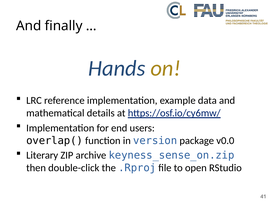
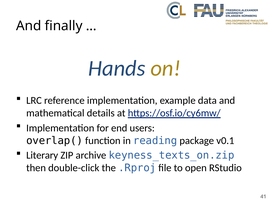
version: version -> reading
v0.0: v0.0 -> v0.1
keyness_sense_on.zip: keyness_sense_on.zip -> keyness_texts_on.zip
